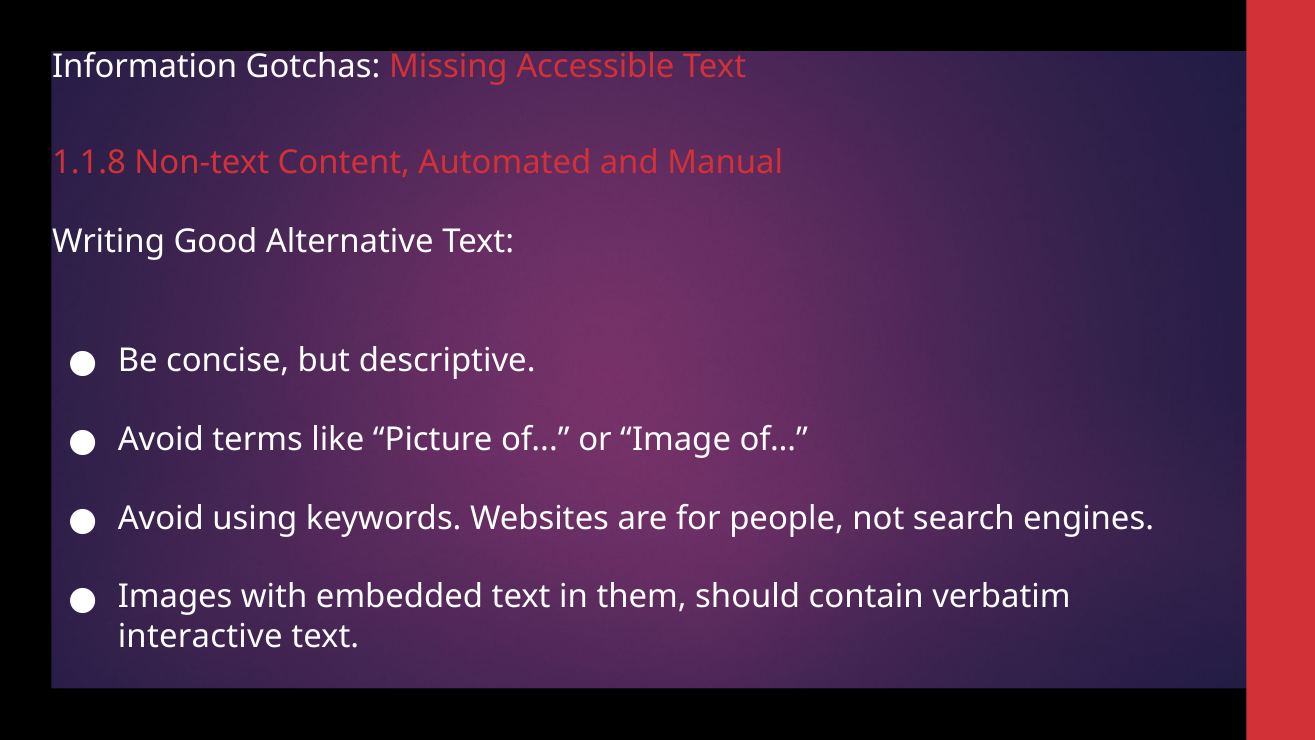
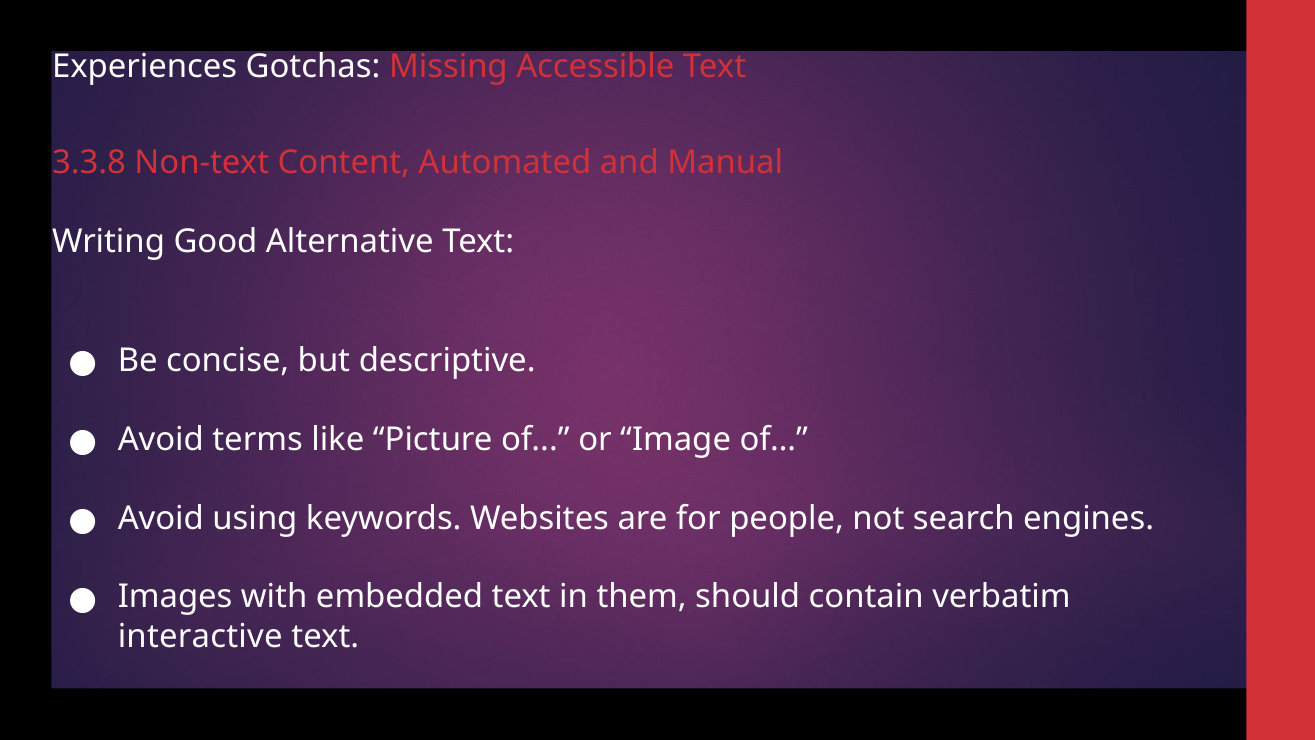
Information: Information -> Experiences
1.1.8: 1.1.8 -> 3.3.8
